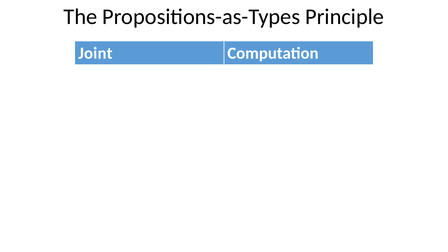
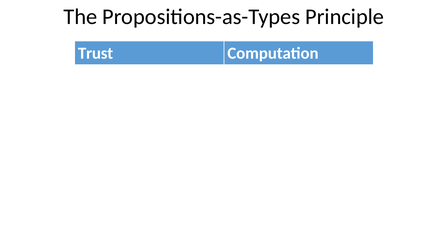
Joint: Joint -> Trust
